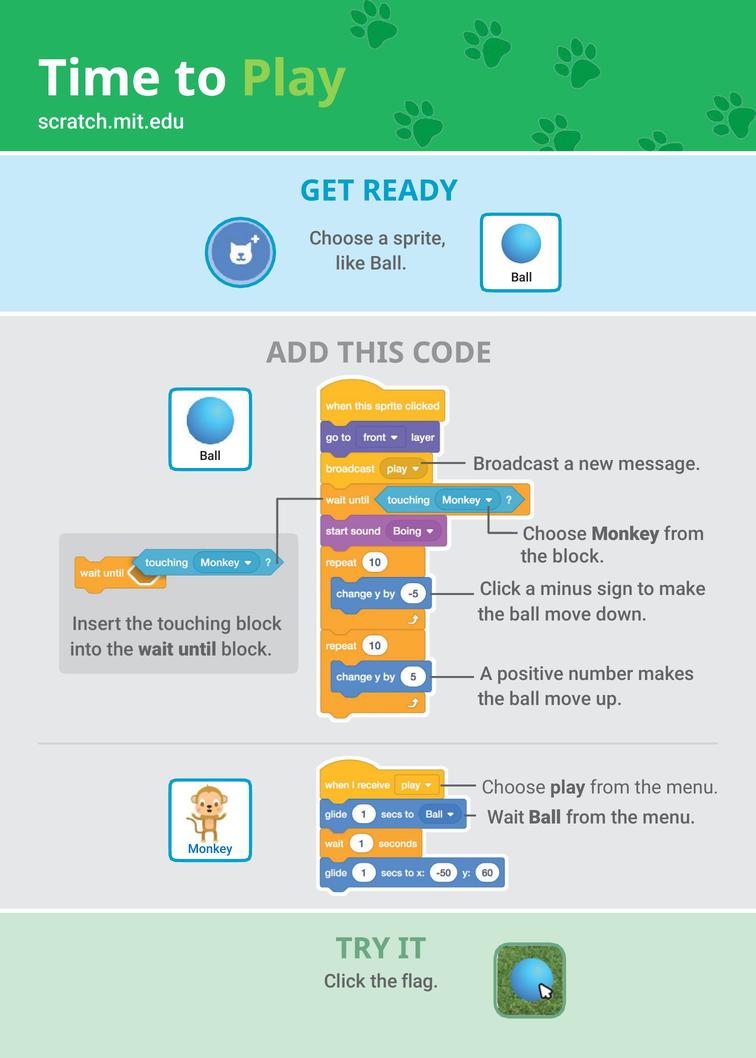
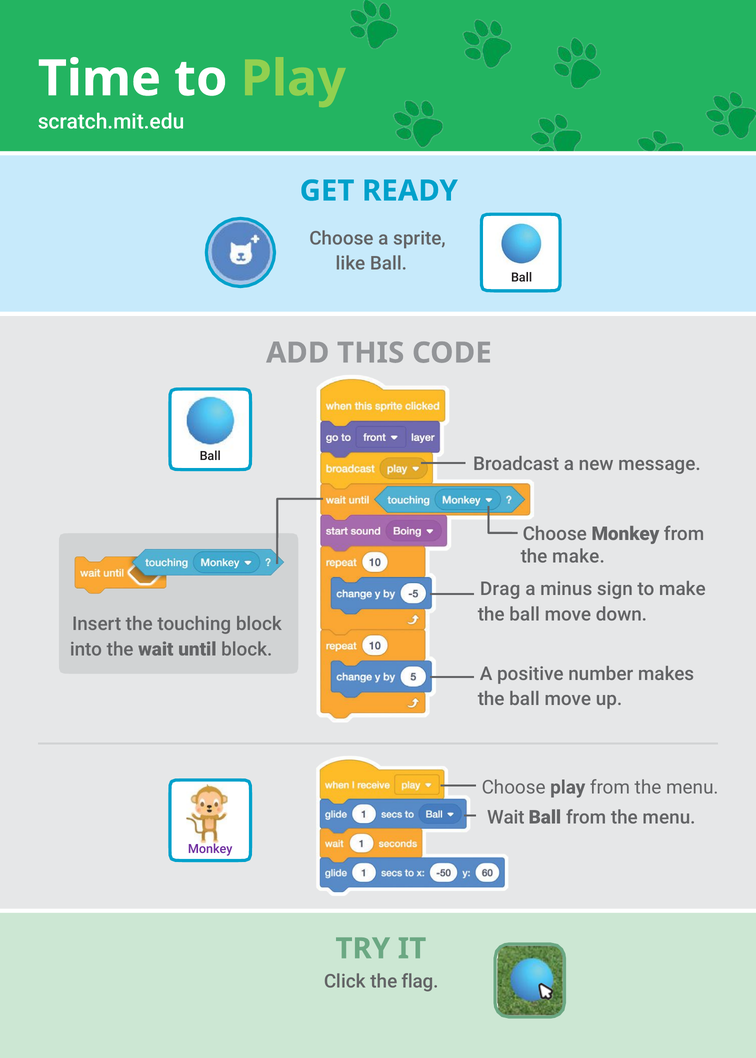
the block: block -> make
Click at (500, 589): Click -> Drag
Monkey at (210, 849) colour: blue -> purple
